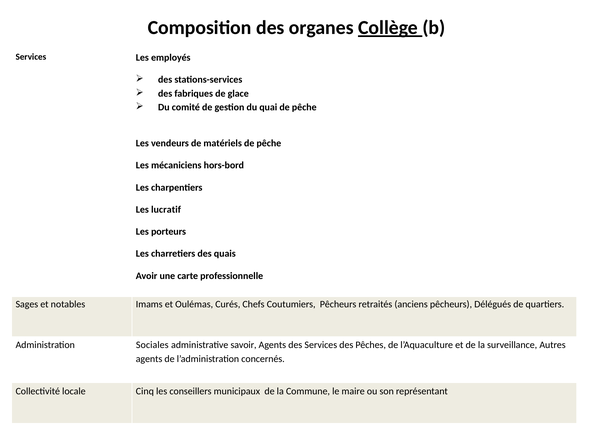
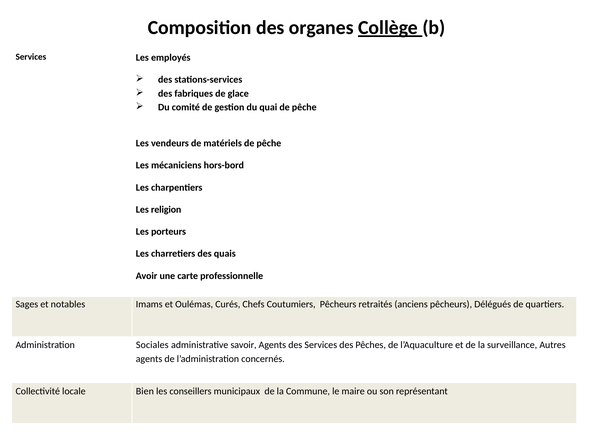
lucratif: lucratif -> religion
Cinq: Cinq -> Bien
